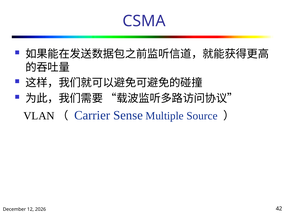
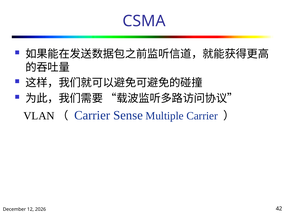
Multiple Source: Source -> Carrier
